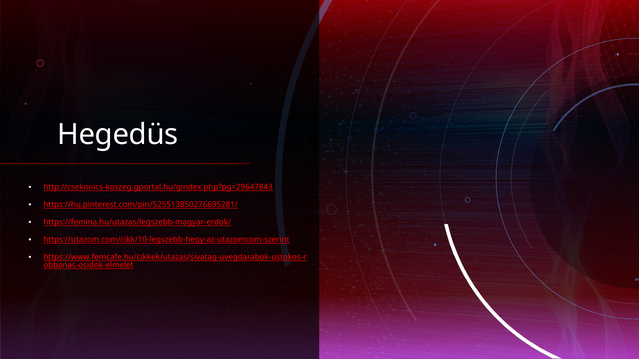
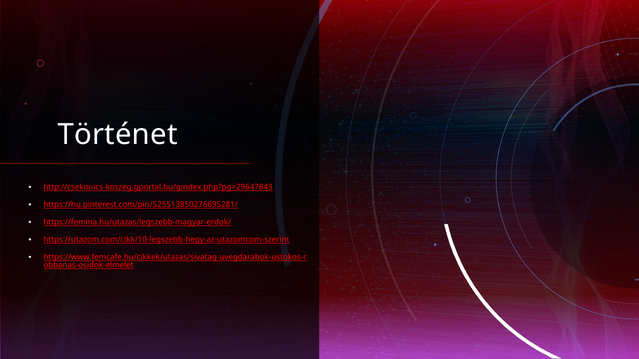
Hegedüs: Hegedüs -> Történet
